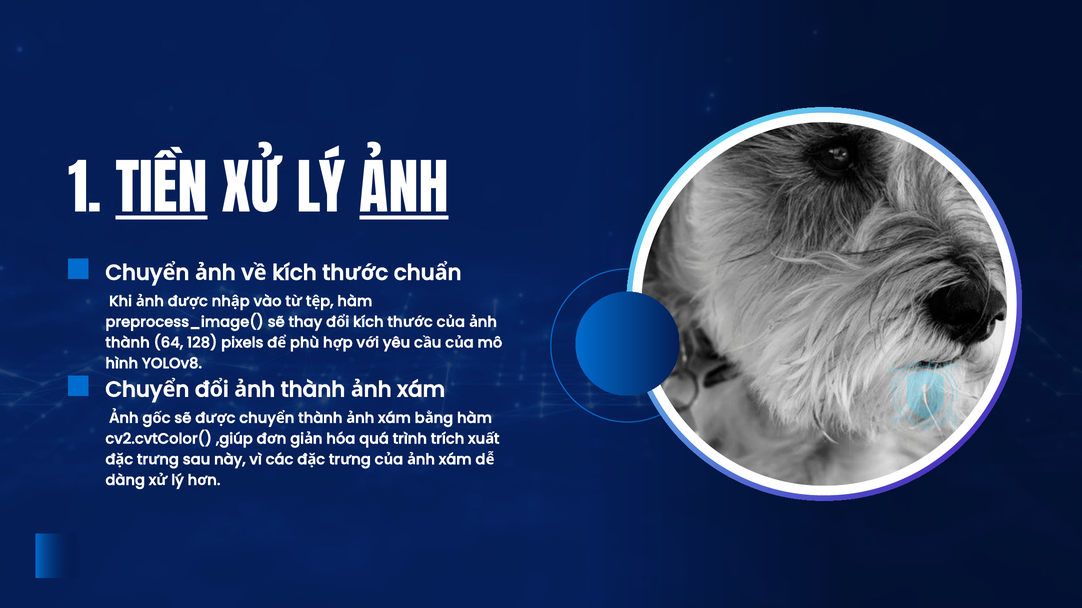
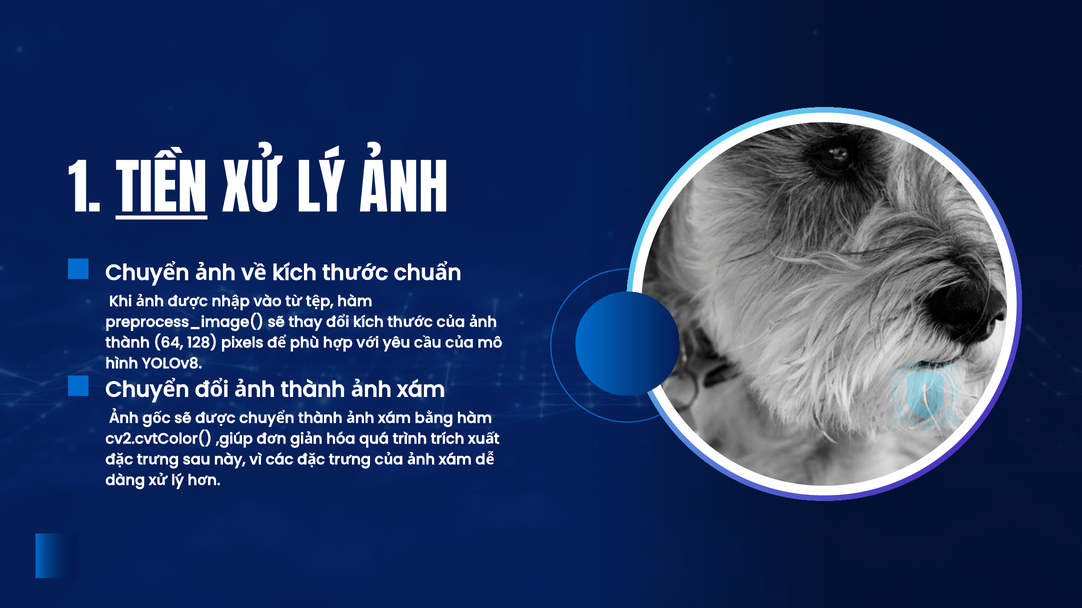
ẢNH underline: present -> none
